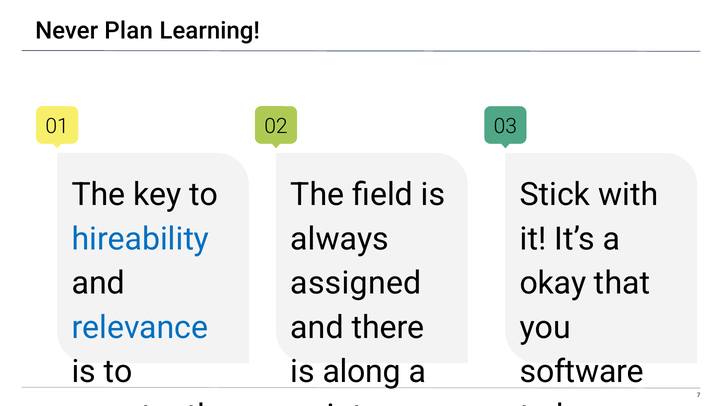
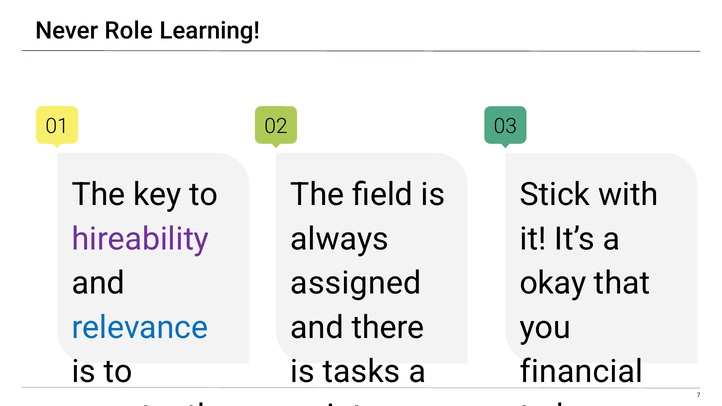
Plan: Plan -> Role
hireability colour: blue -> purple
along: along -> tasks
software: software -> financial
